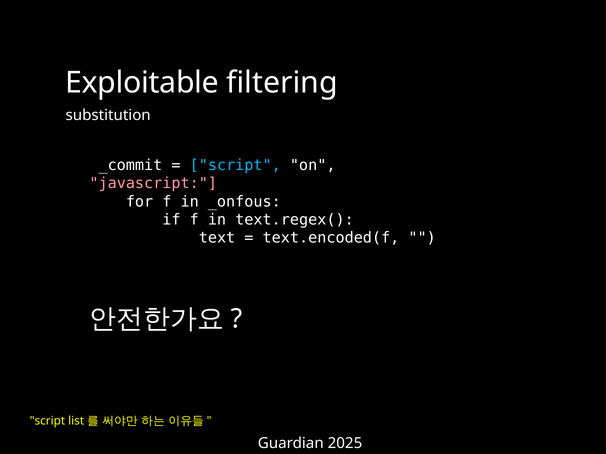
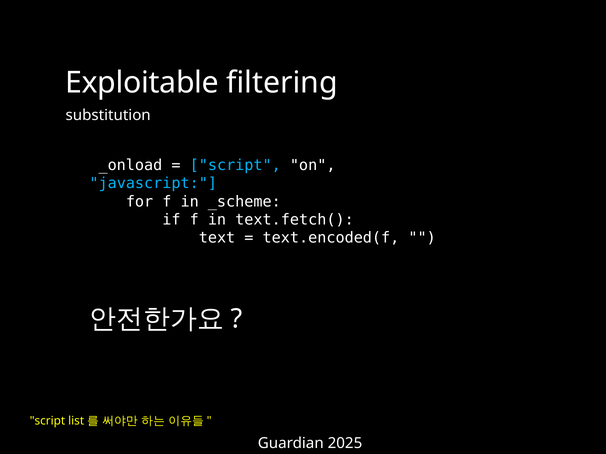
_commit: _commit -> _onload
javascript colour: pink -> light blue
_onfous: _onfous -> _scheme
text.regex(: text.regex( -> text.fetch(
